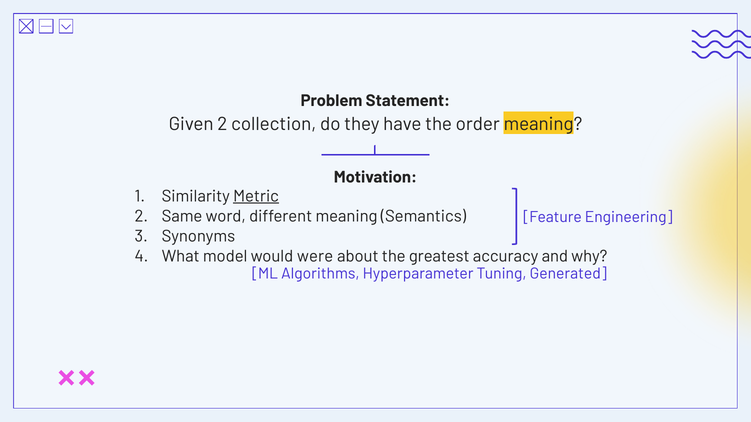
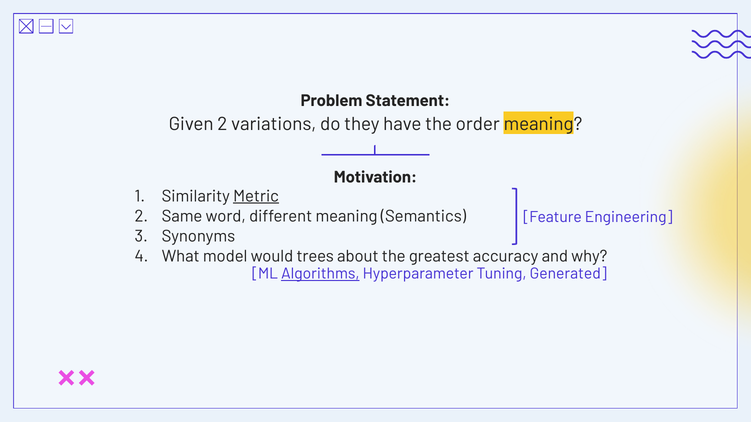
collection: collection -> variations
were: were -> trees
Algorithms underline: none -> present
